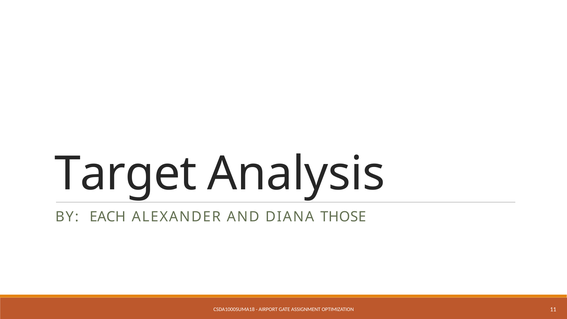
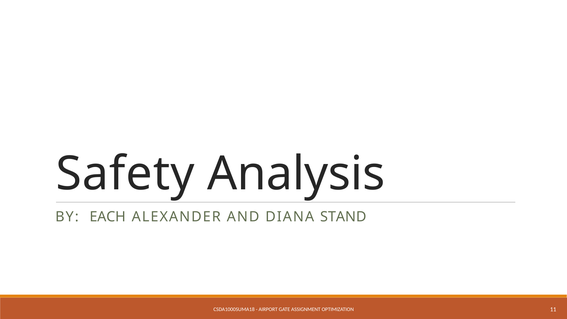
Target: Target -> Safety
THOSE: THOSE -> STAND
